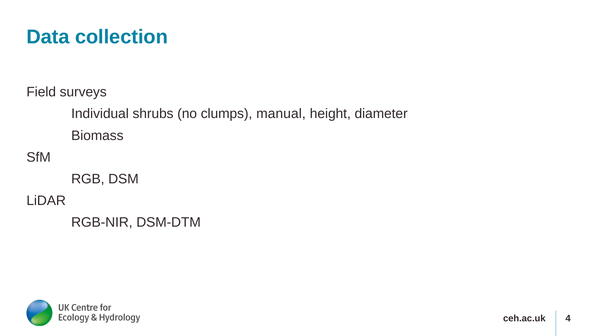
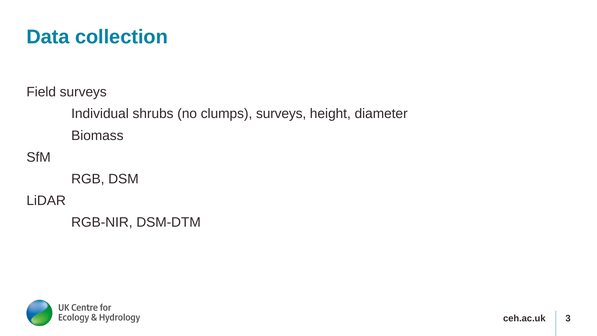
clumps manual: manual -> surveys
4: 4 -> 3
